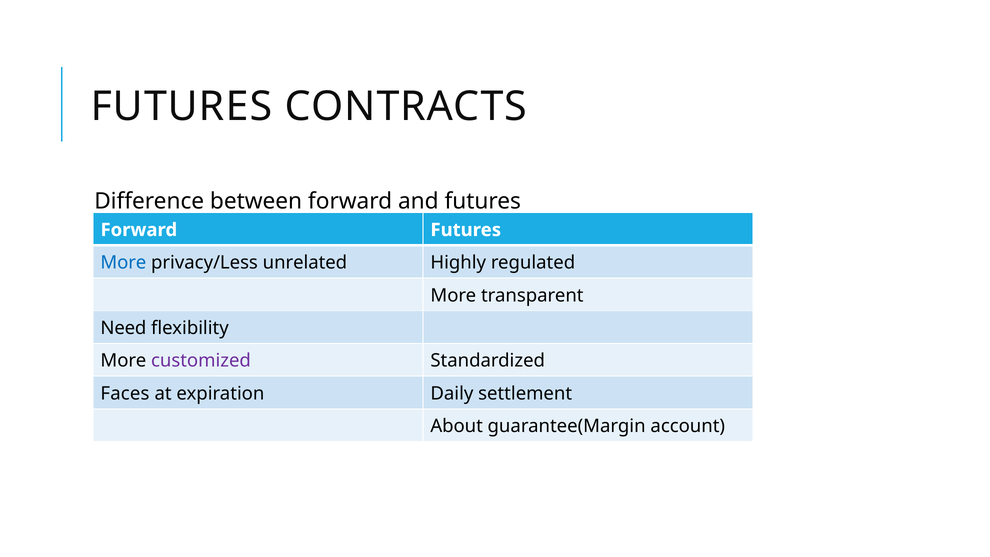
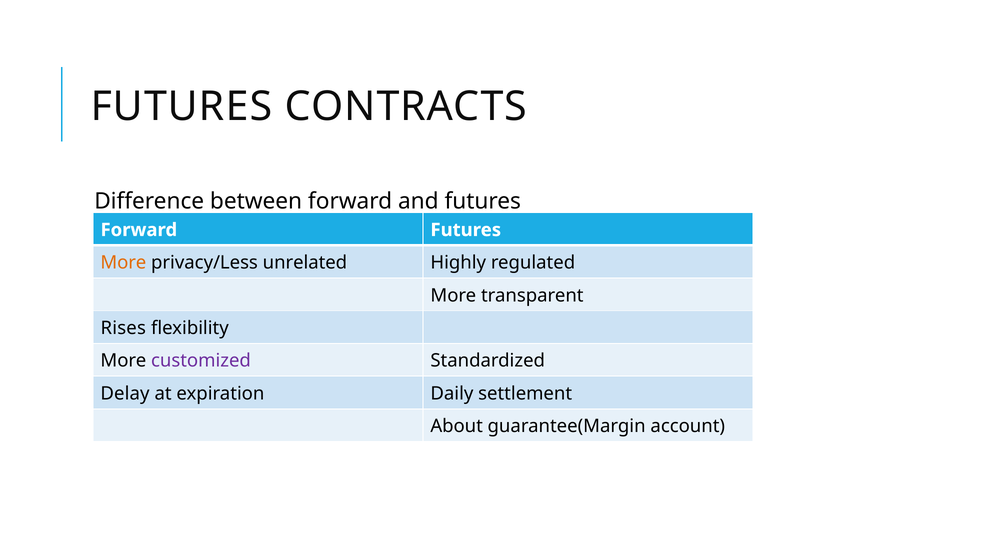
More at (123, 263) colour: blue -> orange
Need: Need -> Rises
Faces: Faces -> Delay
